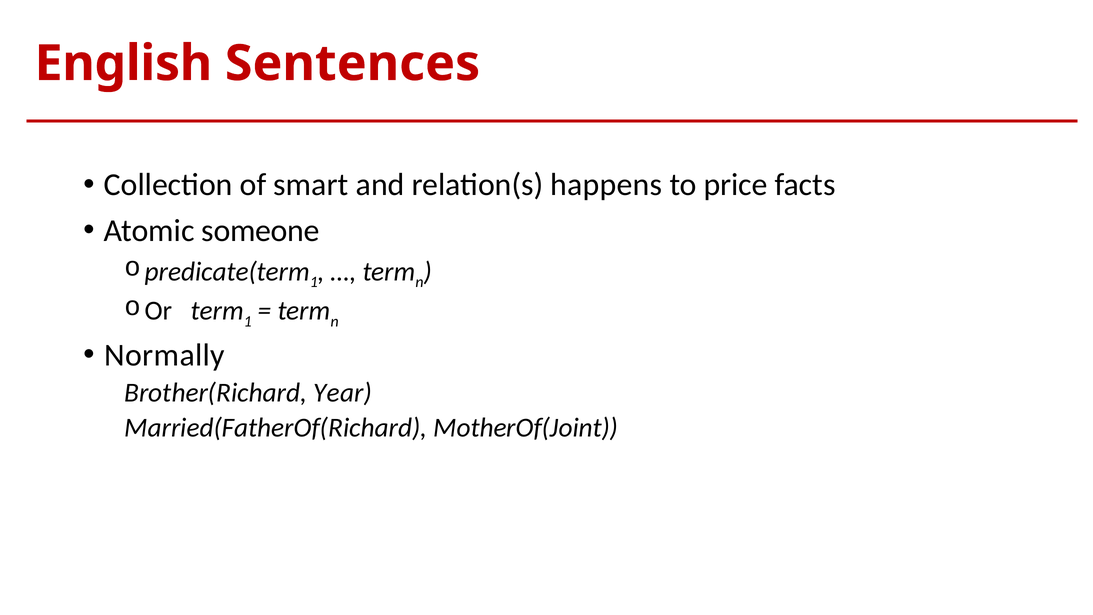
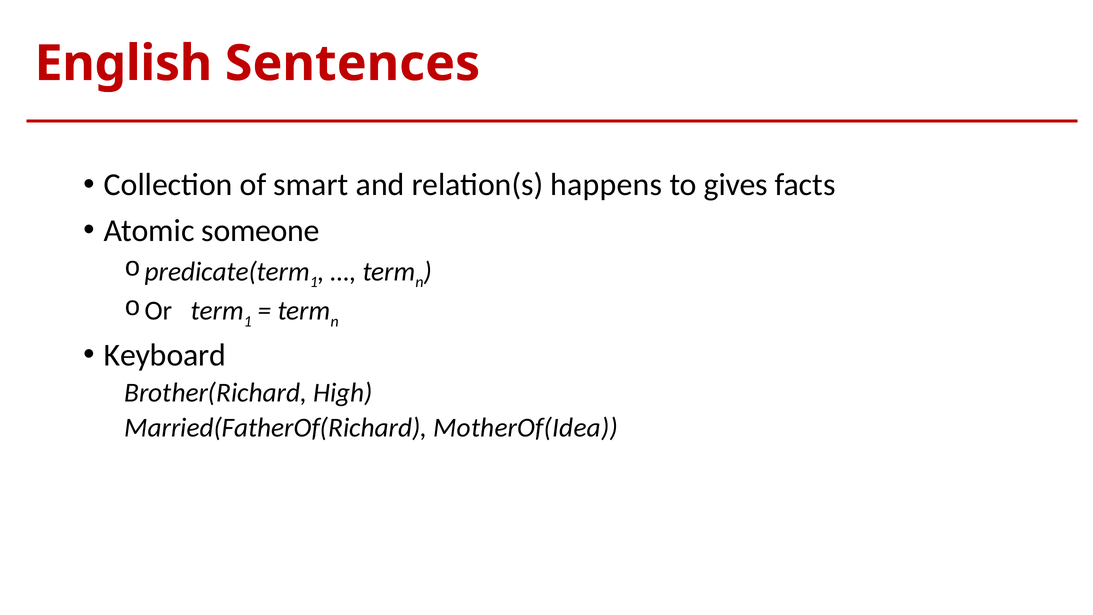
price: price -> gives
Normally: Normally -> Keyboard
Year: Year -> High
MotherOf(Joint: MotherOf(Joint -> MotherOf(Idea
